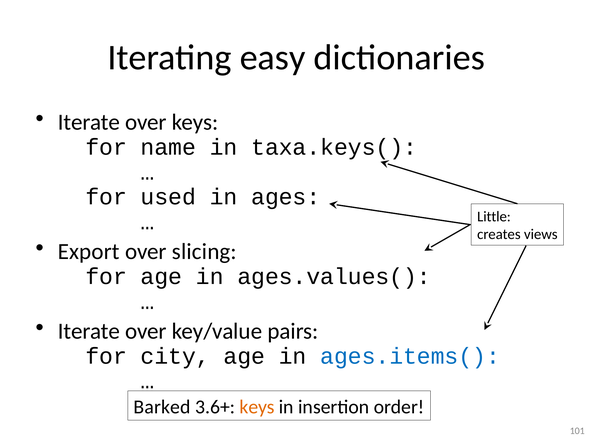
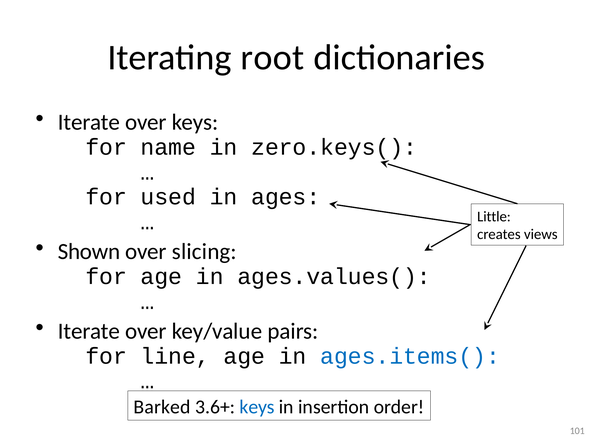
easy: easy -> root
taxa.keys(: taxa.keys( -> zero.keys(
Export: Export -> Shown
city: city -> line
keys at (257, 407) colour: orange -> blue
